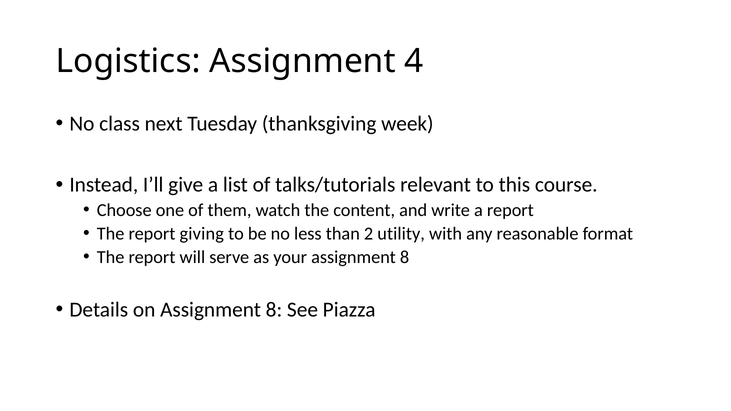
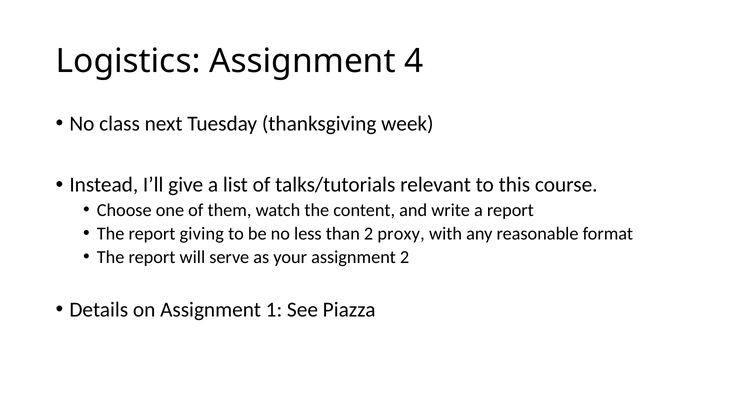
utility: utility -> proxy
your assignment 8: 8 -> 2
on Assignment 8: 8 -> 1
